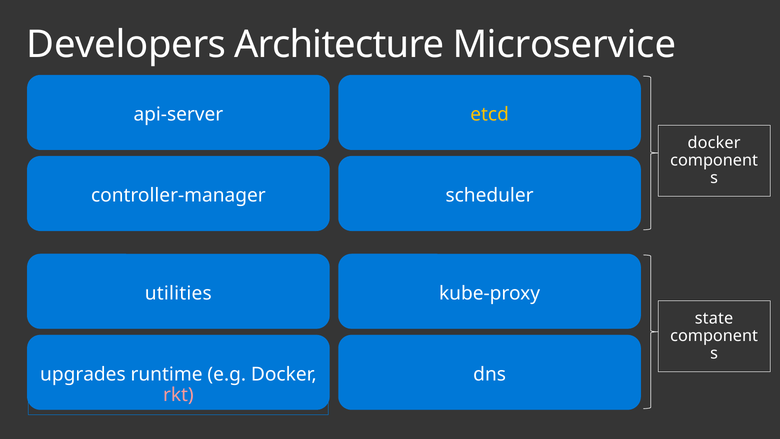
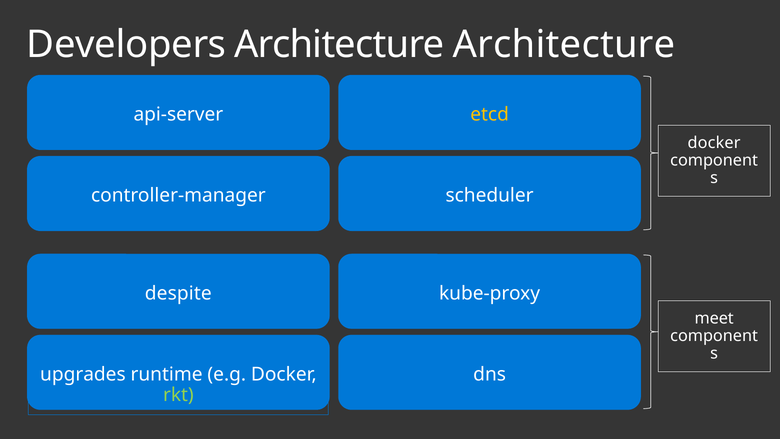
Architecture Microservice: Microservice -> Architecture
utilities: utilities -> despite
state: state -> meet
rkt colour: pink -> light green
